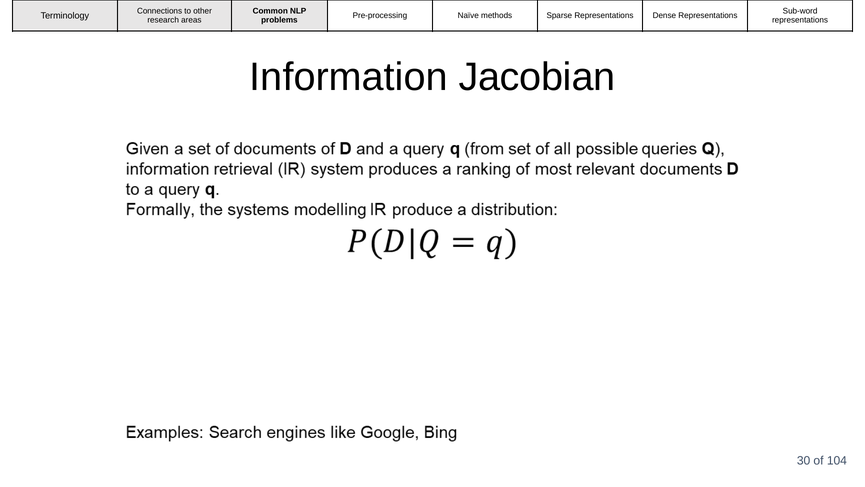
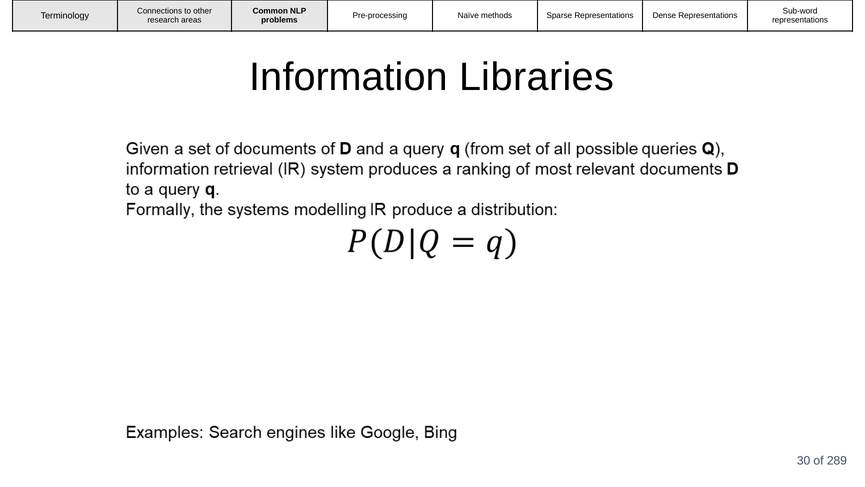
Jacobian: Jacobian -> Libraries
104: 104 -> 289
